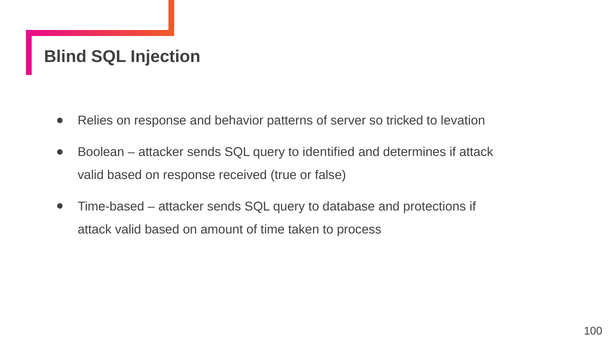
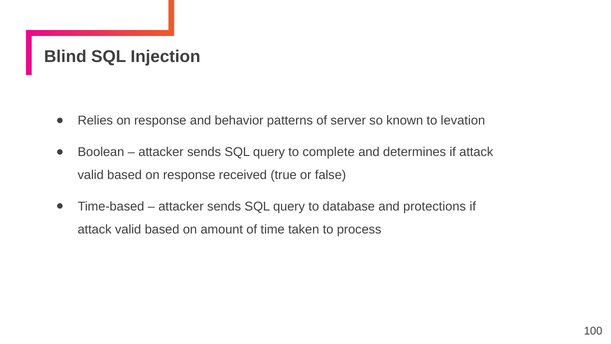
tricked: tricked -> known
identified: identified -> complete
